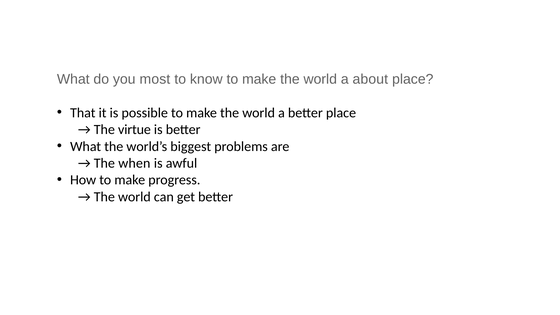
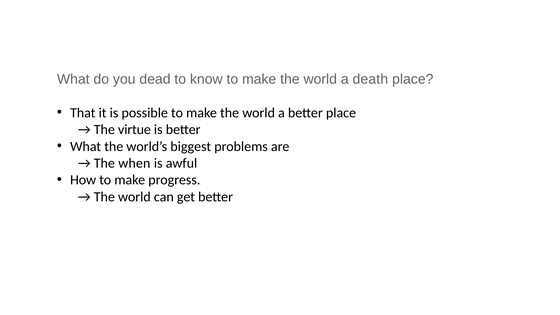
most: most -> dead
about: about -> death
